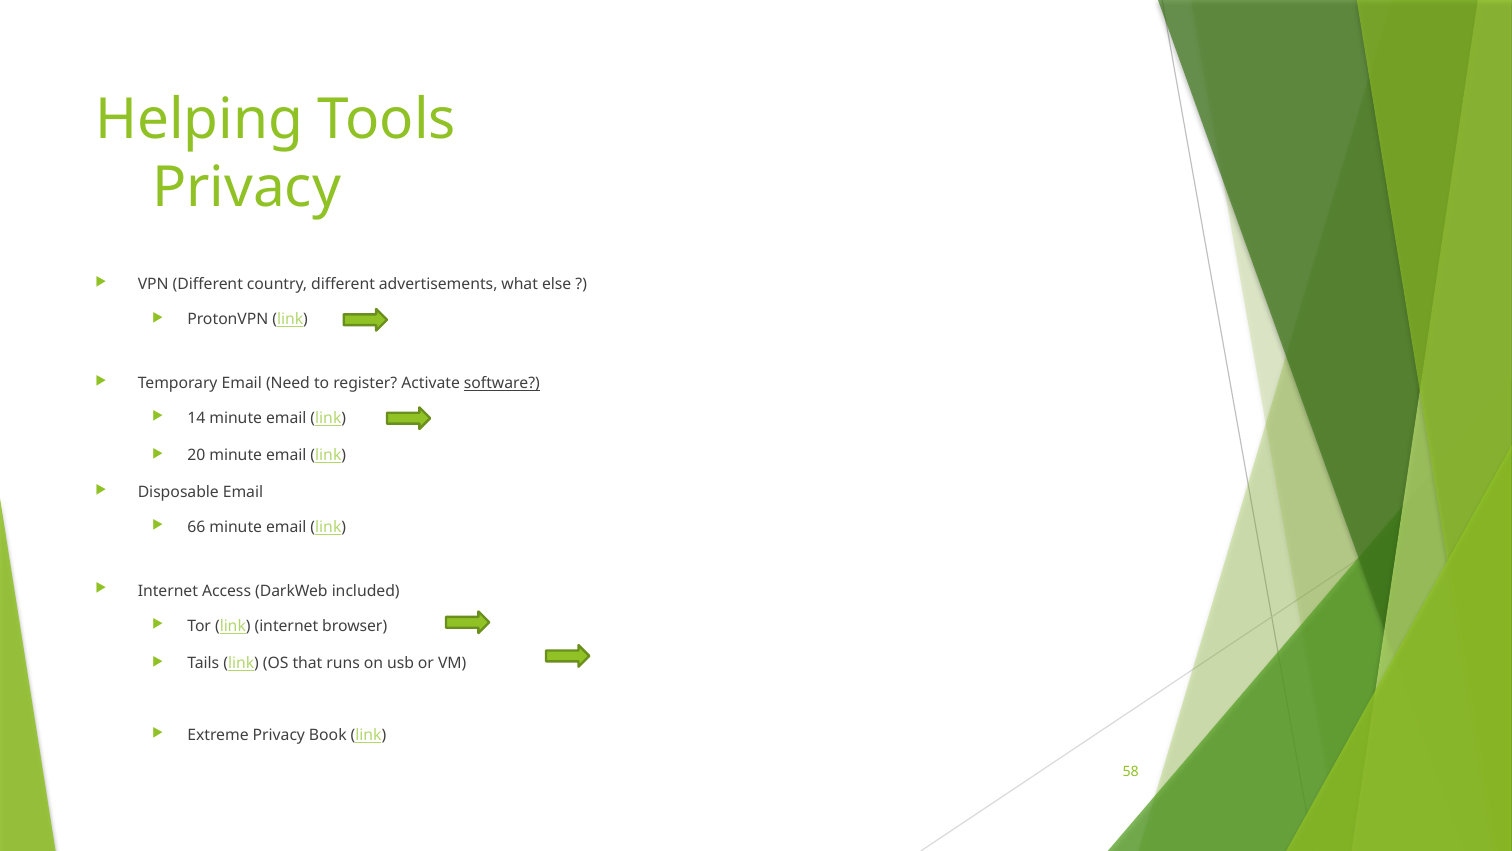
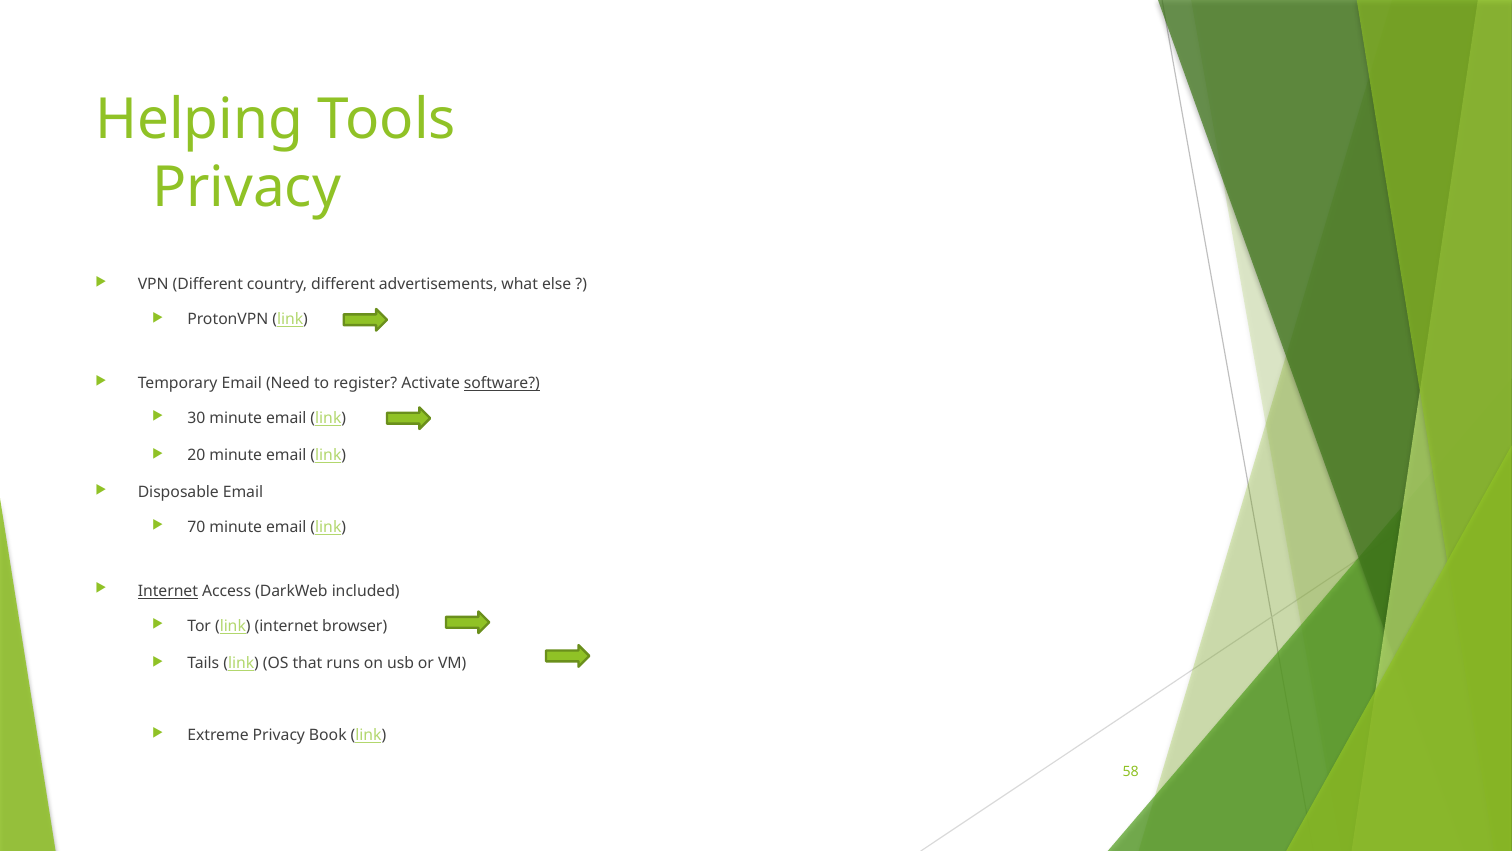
14: 14 -> 30
66: 66 -> 70
Internet at (168, 591) underline: none -> present
